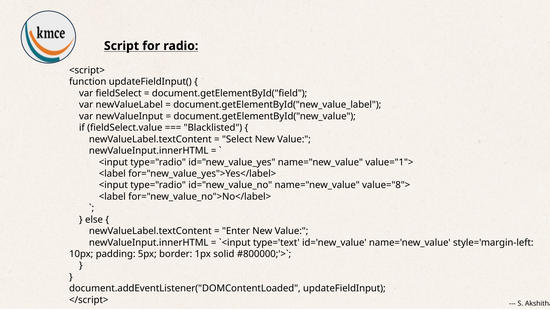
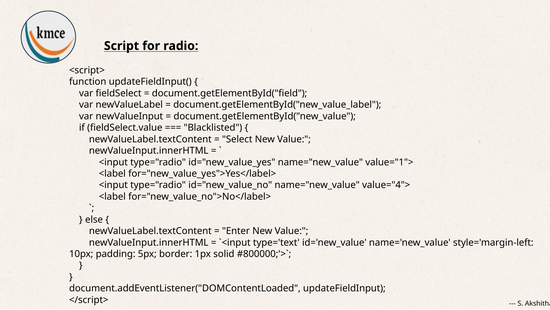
value="8">: value="8"> -> value="4">
